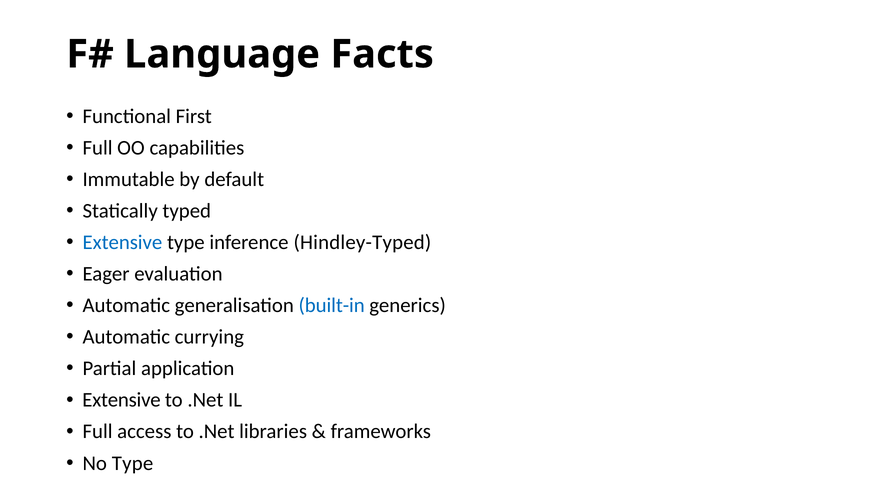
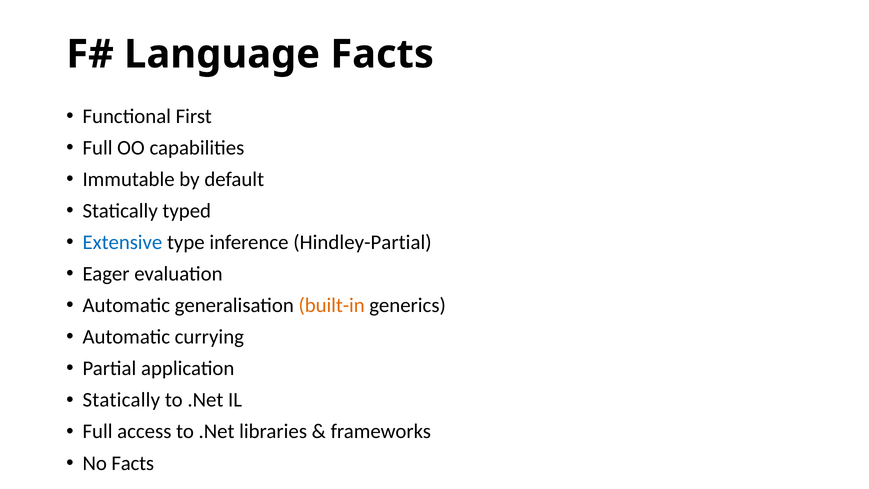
Hindley-Typed: Hindley-Typed -> Hindley-Partial
built-in colour: blue -> orange
Extensive at (122, 400): Extensive -> Statically
No Type: Type -> Facts
